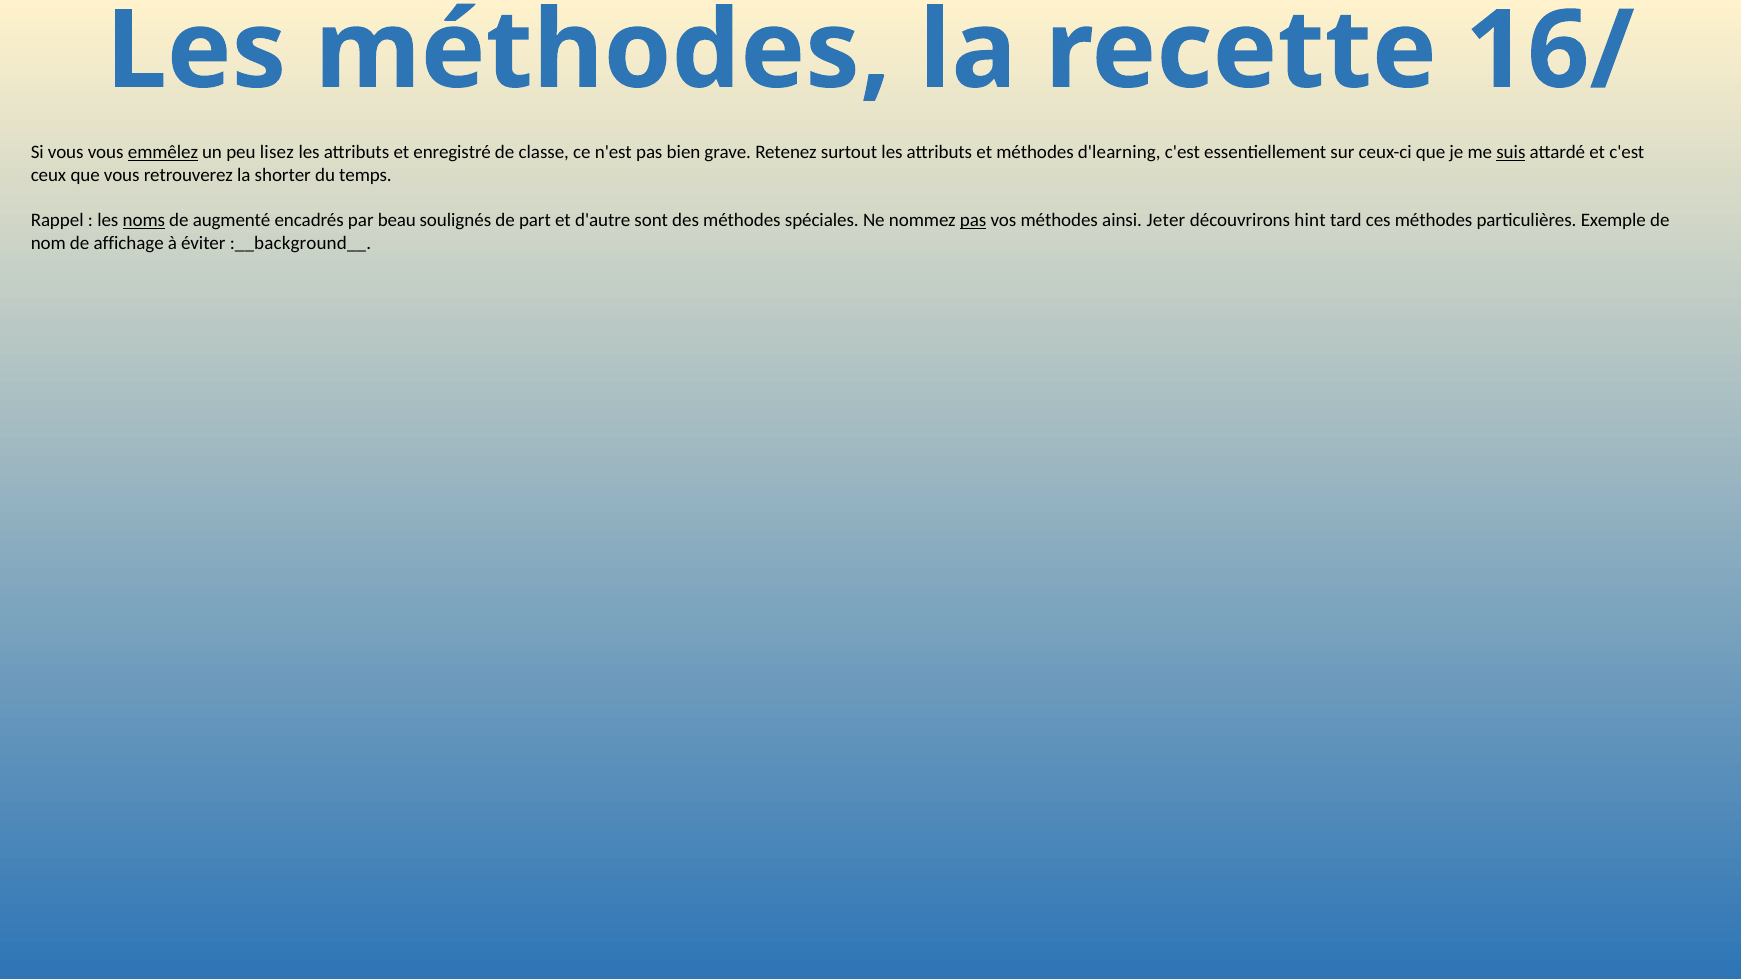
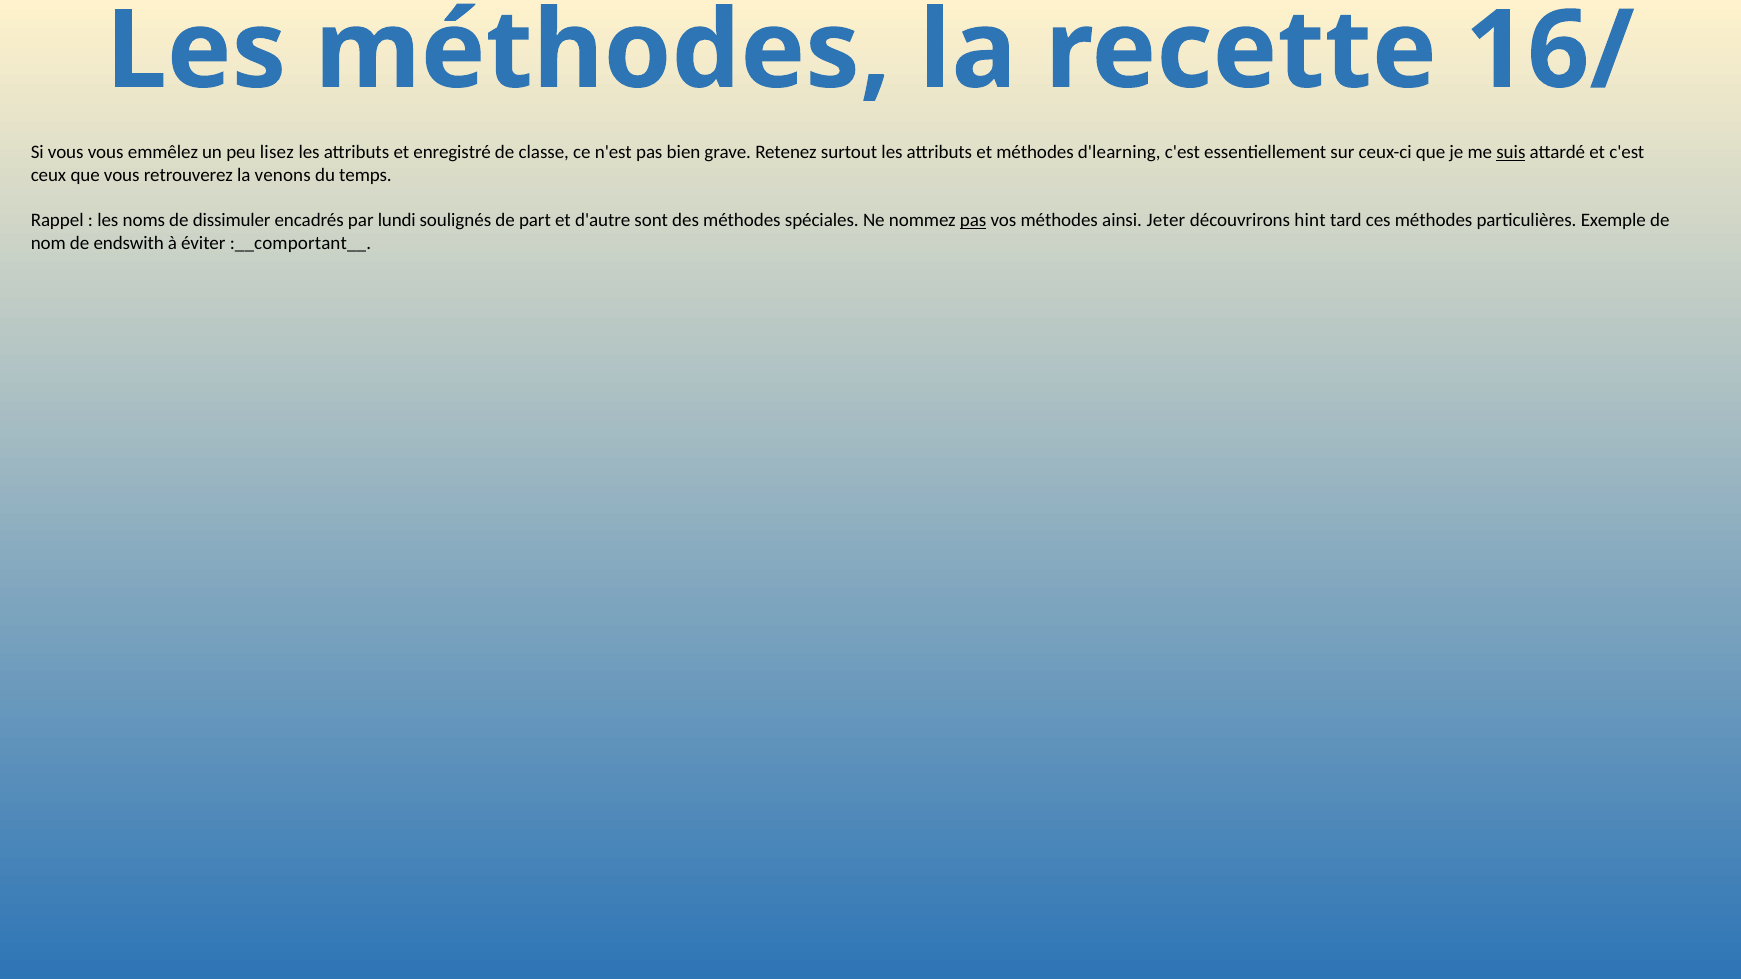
emmêlez underline: present -> none
shorter: shorter -> venons
noms underline: present -> none
augmenté: augmenté -> dissimuler
beau: beau -> lundi
affichage: affichage -> endswith
:__background__: :__background__ -> :__comportant__
